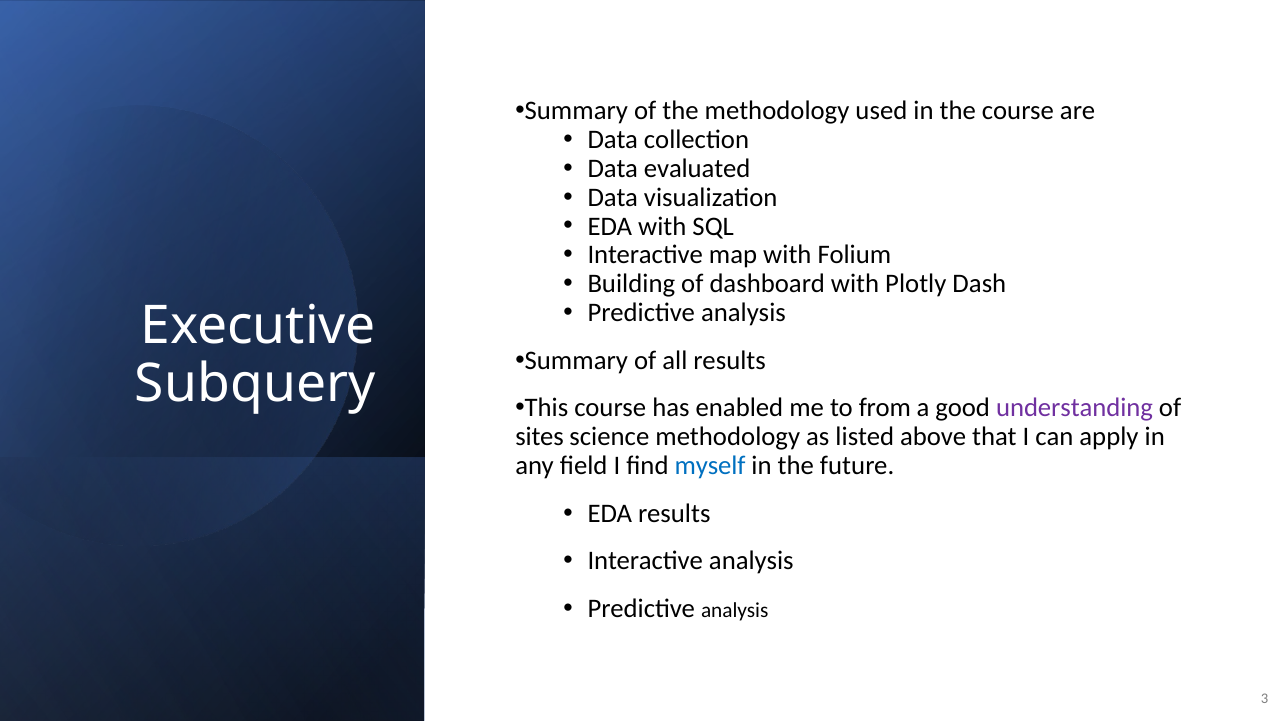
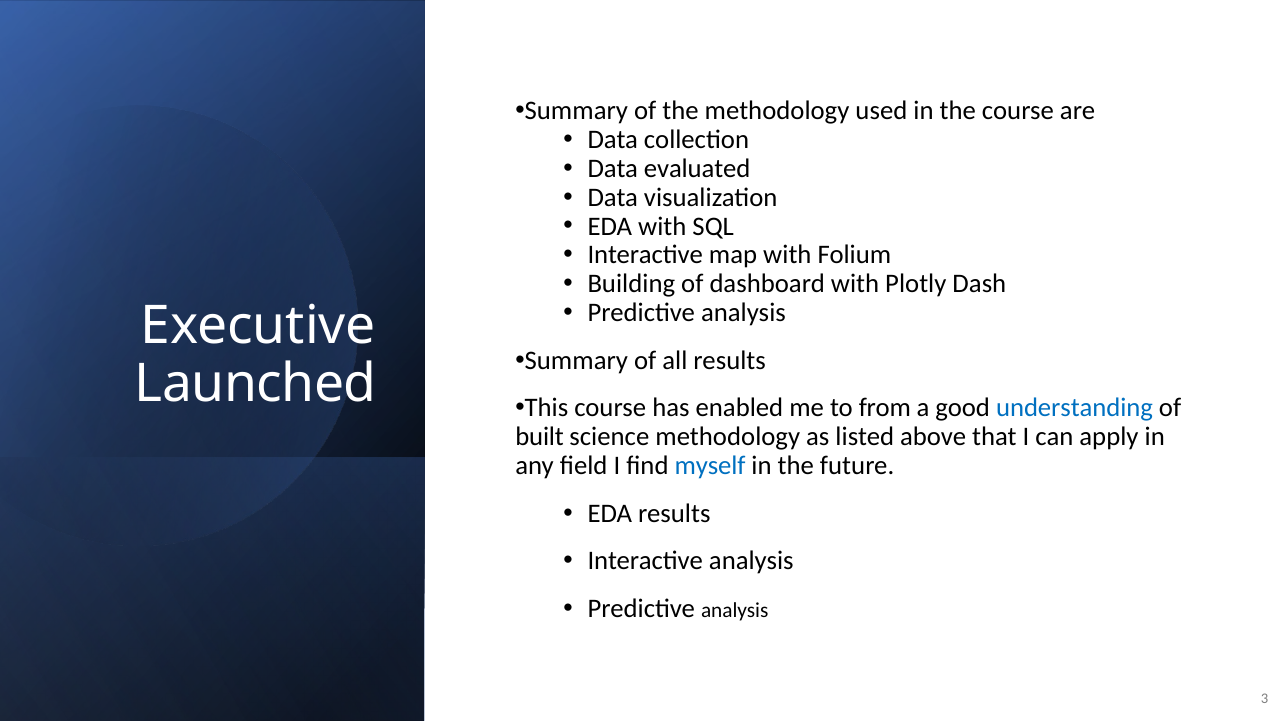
Subquery: Subquery -> Launched
understanding colour: purple -> blue
sites: sites -> built
